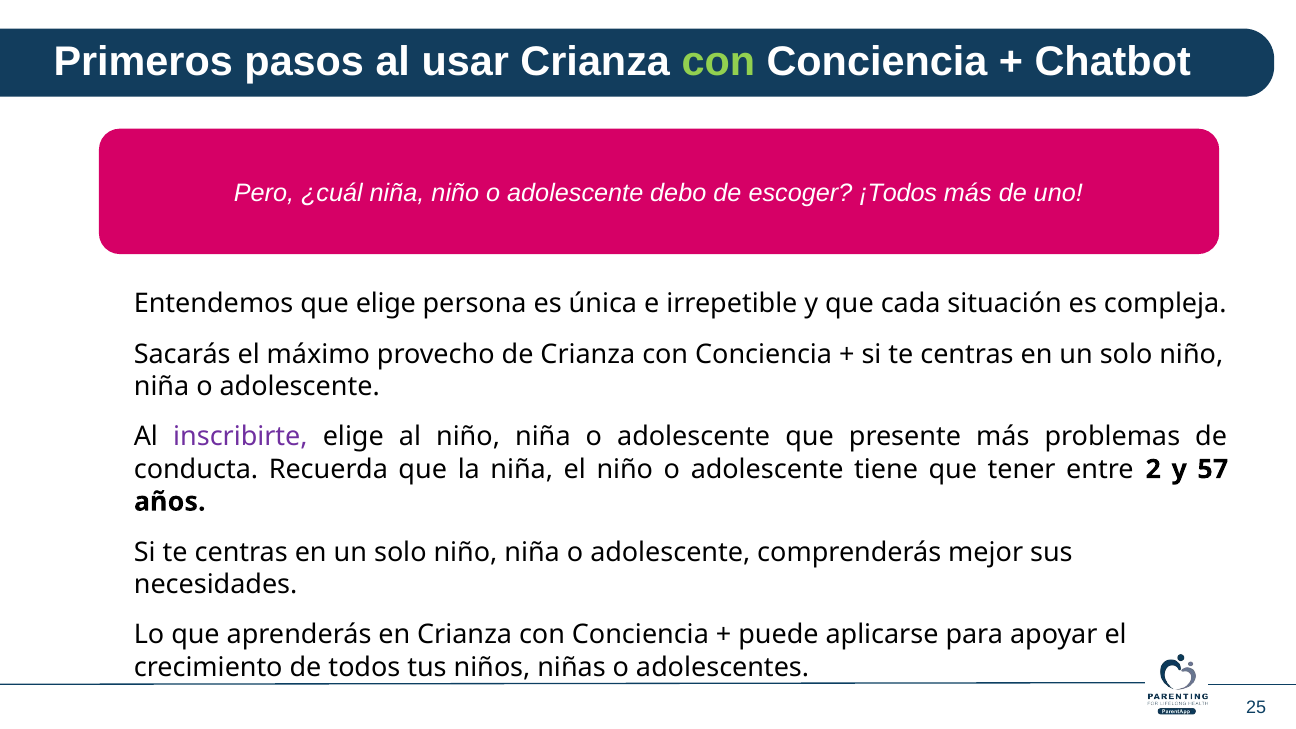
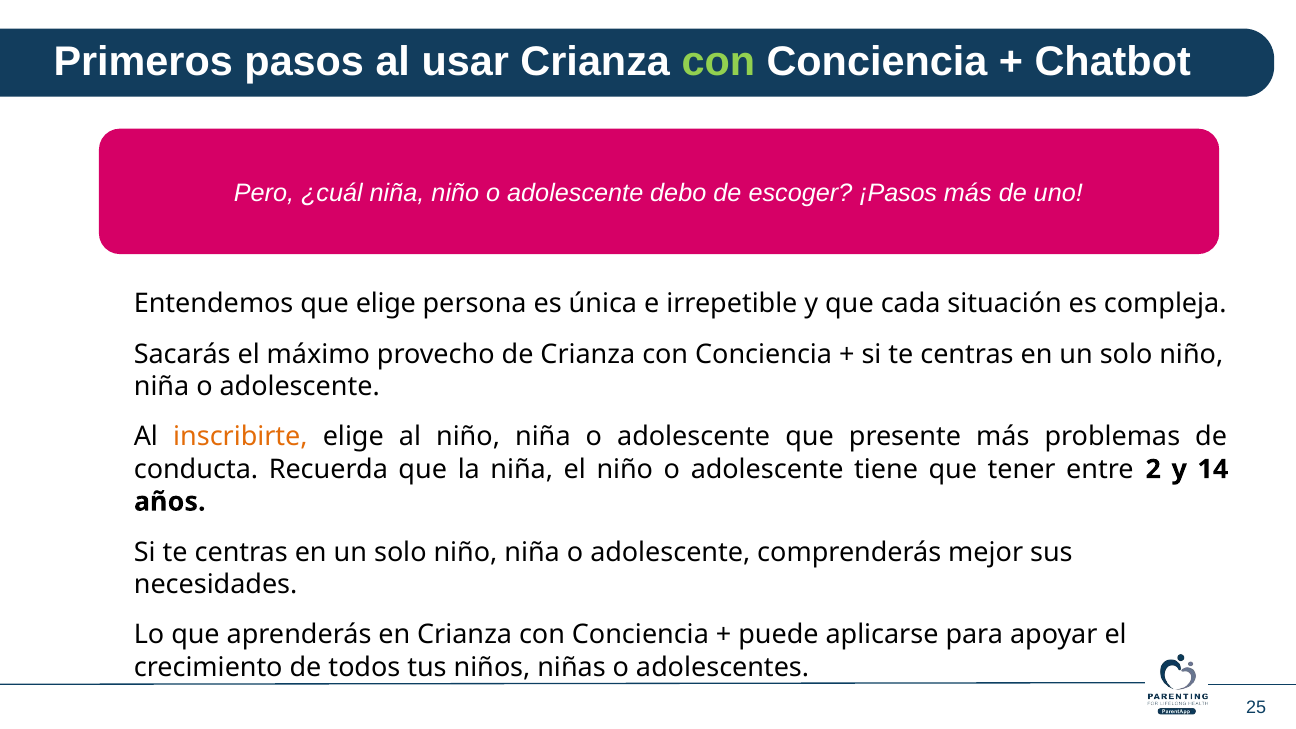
¡Todos: ¡Todos -> ¡Pasos
inscribirte colour: purple -> orange
57: 57 -> 14
